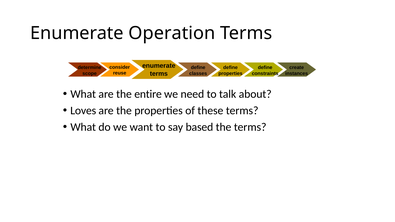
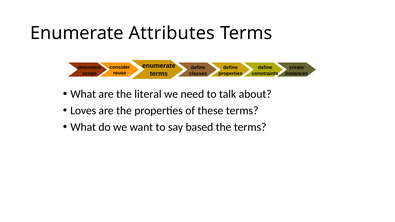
Operation: Operation -> Attributes
entire: entire -> literal
